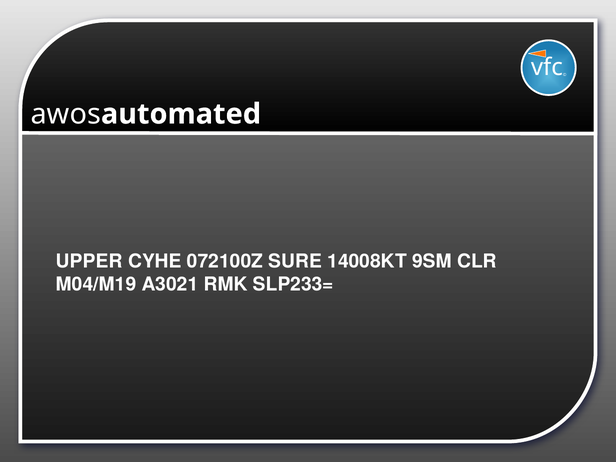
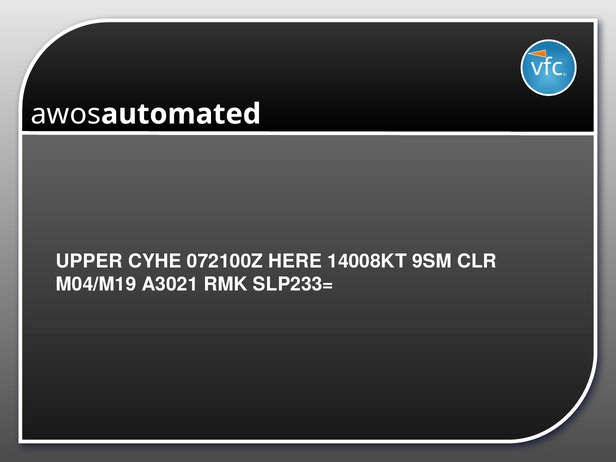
SURE: SURE -> HERE
